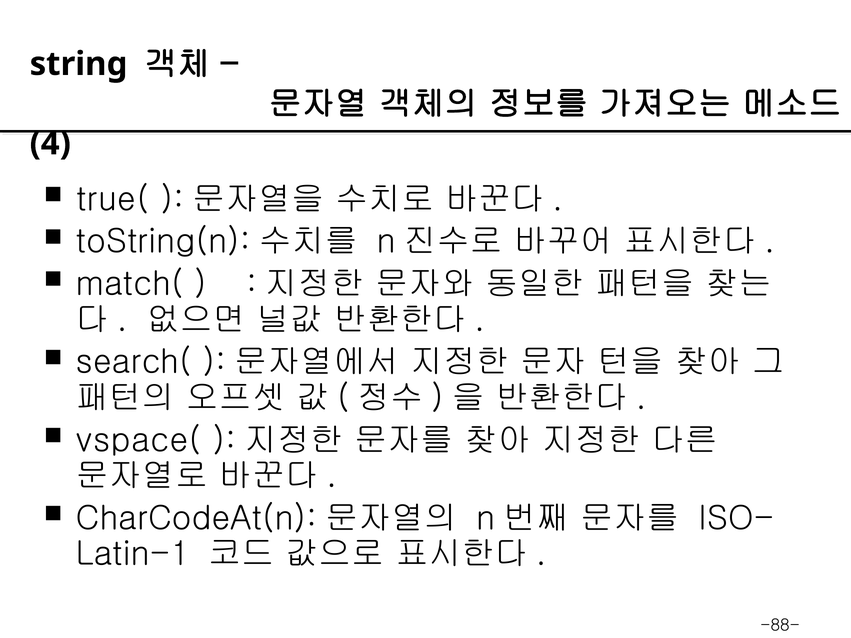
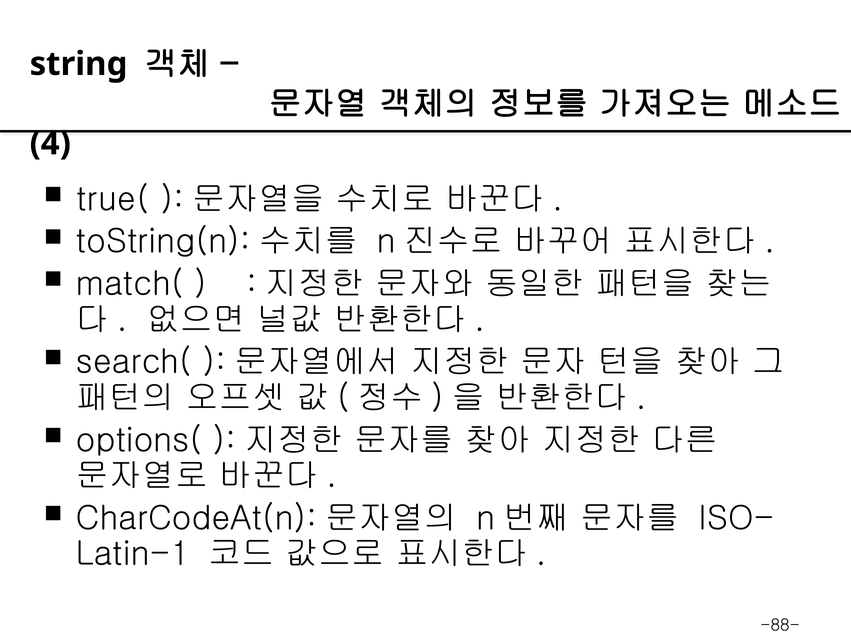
vspace(: vspace( -> options(
